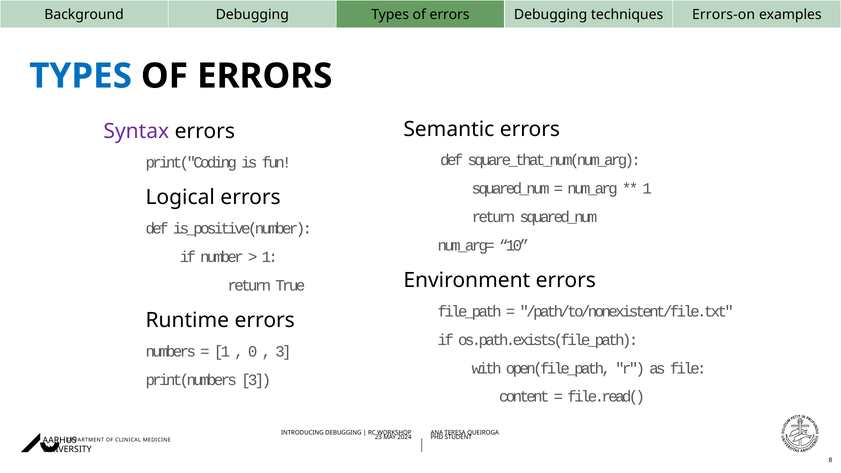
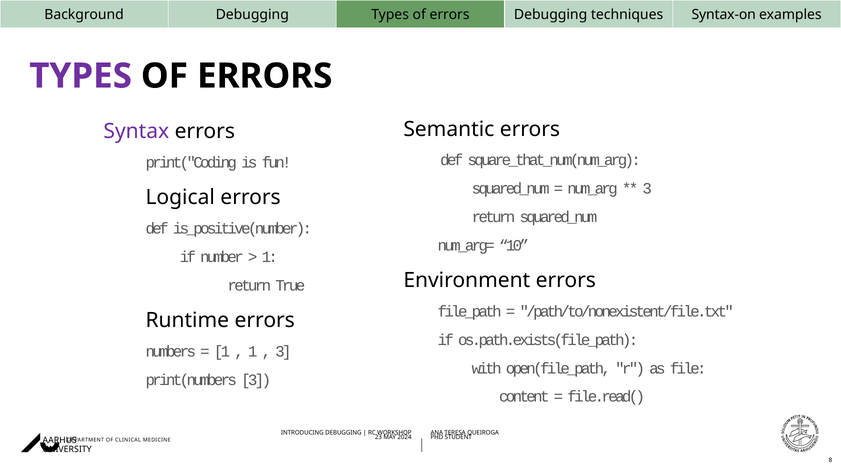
Errors-on: Errors-on -> Syntax-on
TYPES at (81, 76) colour: blue -> purple
1 at (647, 189): 1 -> 3
0 at (253, 352): 0 -> 1
